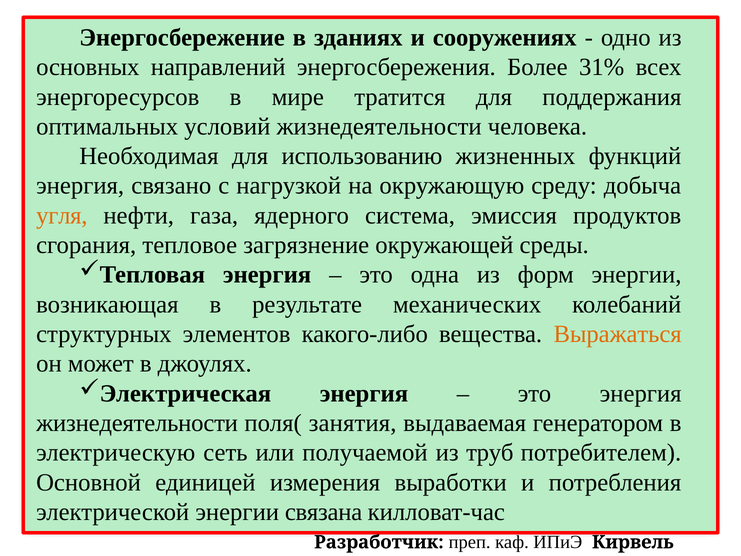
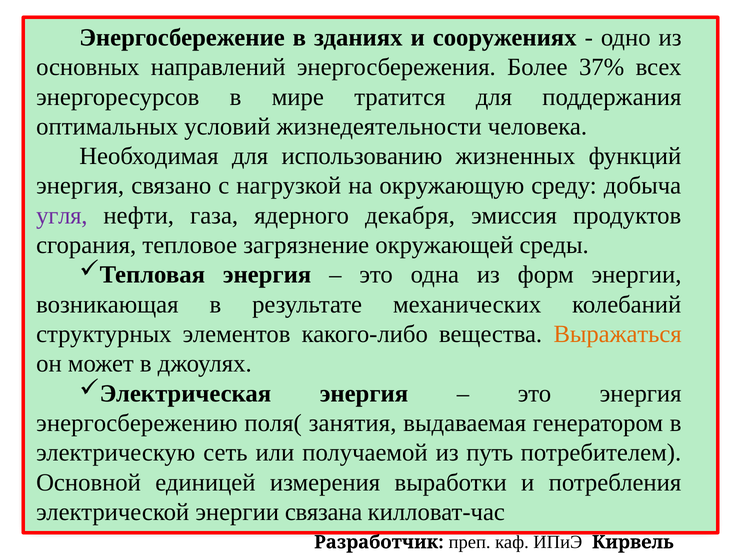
31%: 31% -> 37%
угля colour: orange -> purple
система: система -> декабря
жизнедеятельности at (137, 423): жизнедеятельности -> энергосбережению
труб: труб -> путь
